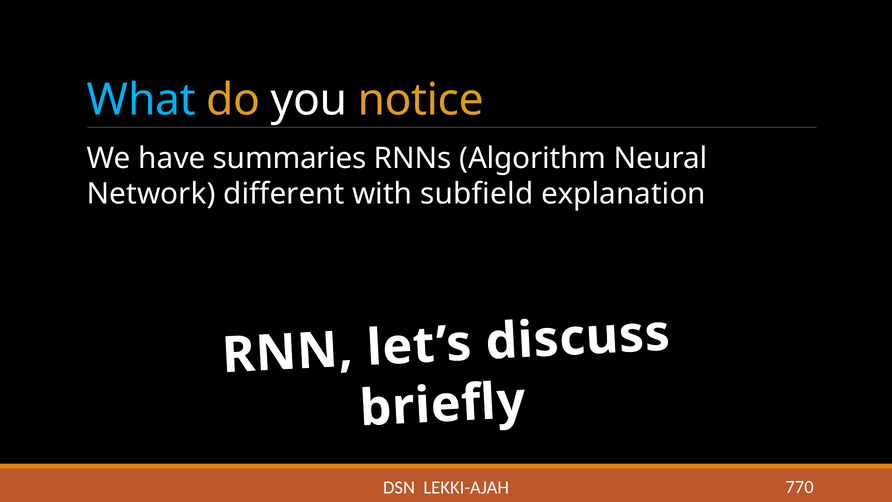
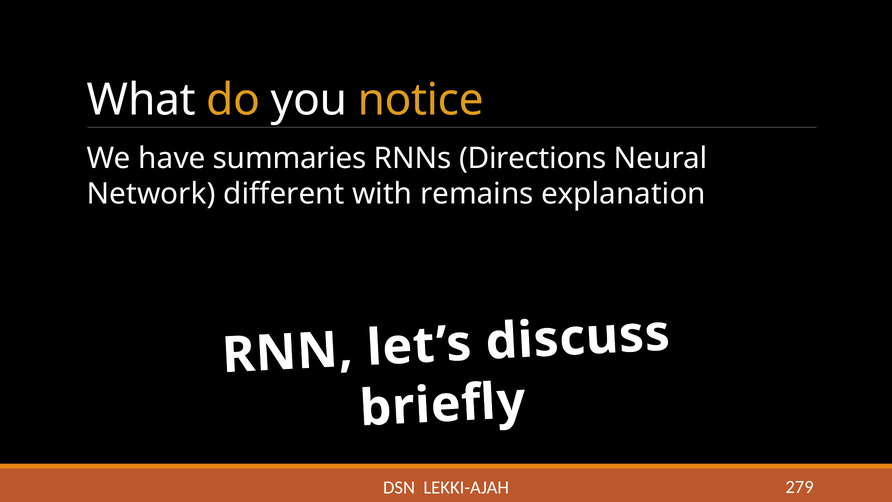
What colour: light blue -> white
Algorithm: Algorithm -> Directions
subfield: subfield -> remains
770: 770 -> 279
